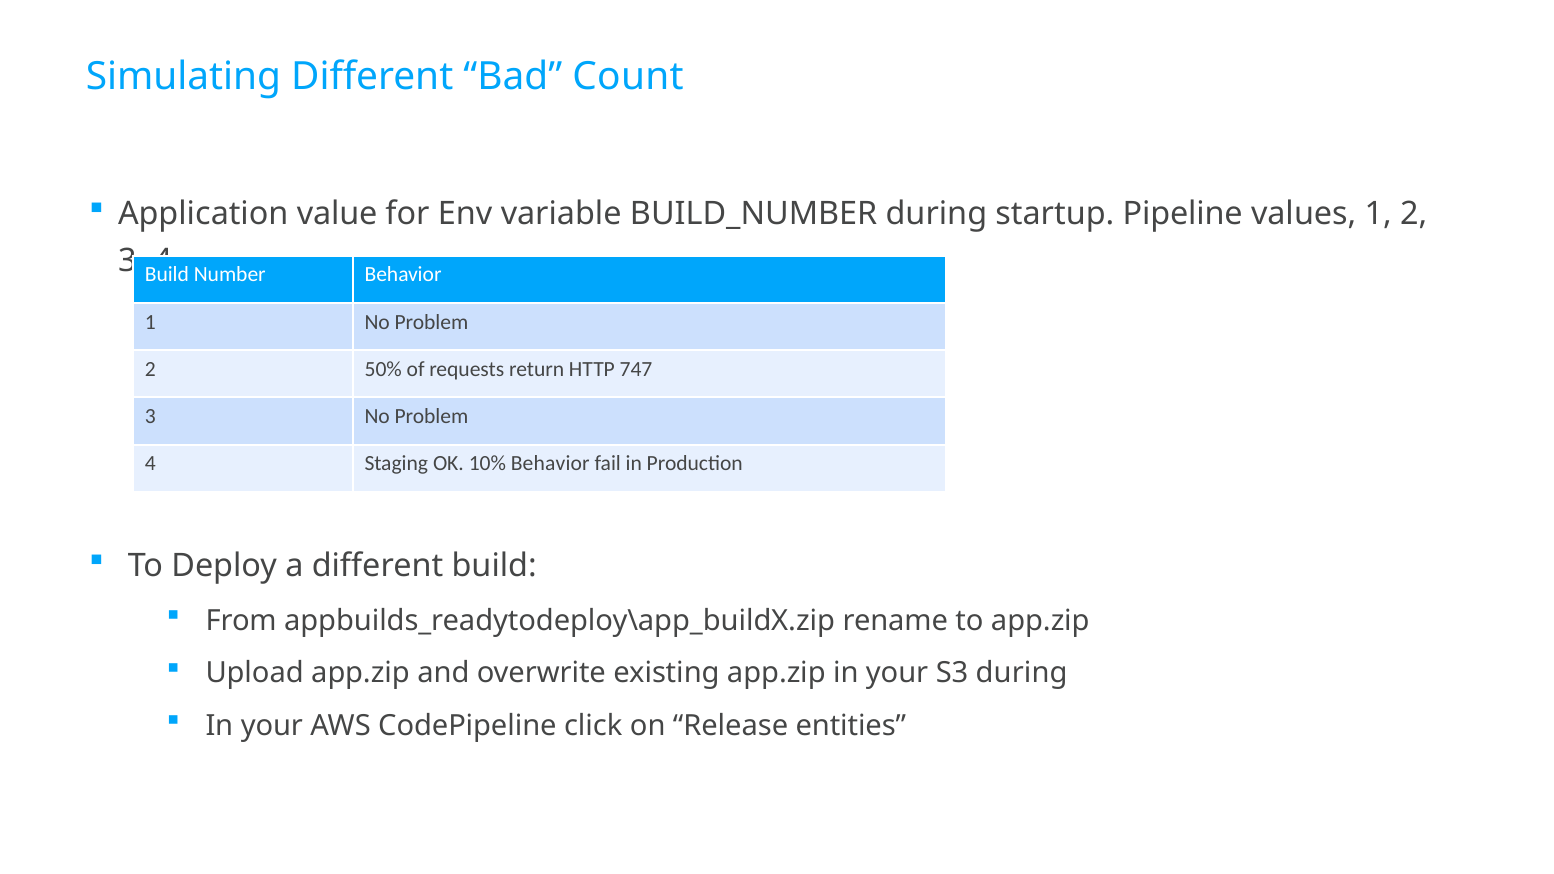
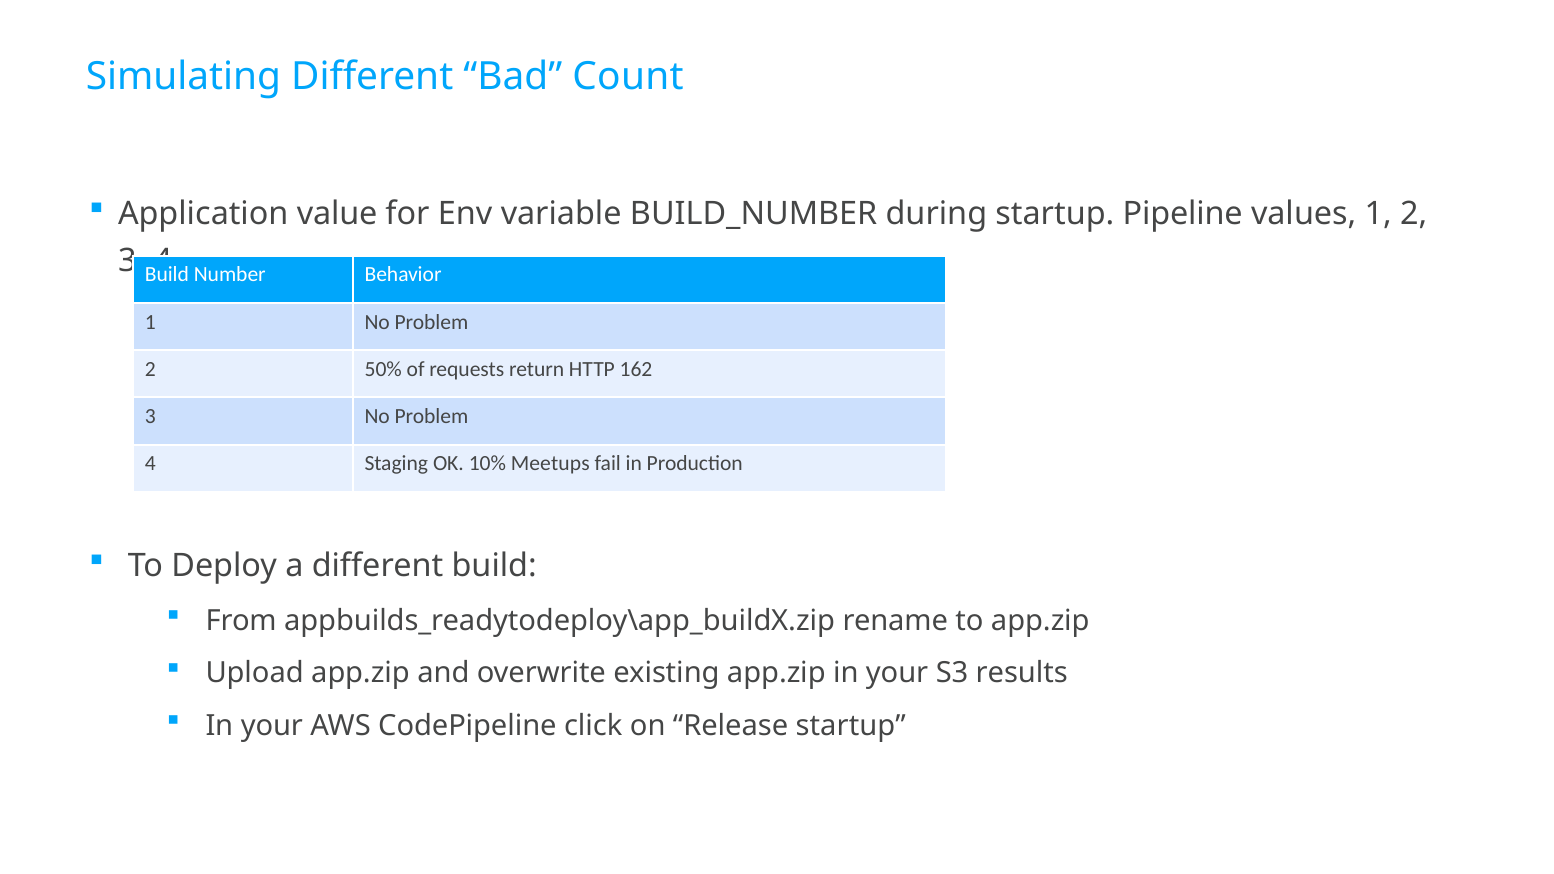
747: 747 -> 162
10% Behavior: Behavior -> Meetups
S3 during: during -> results
Release entities: entities -> startup
